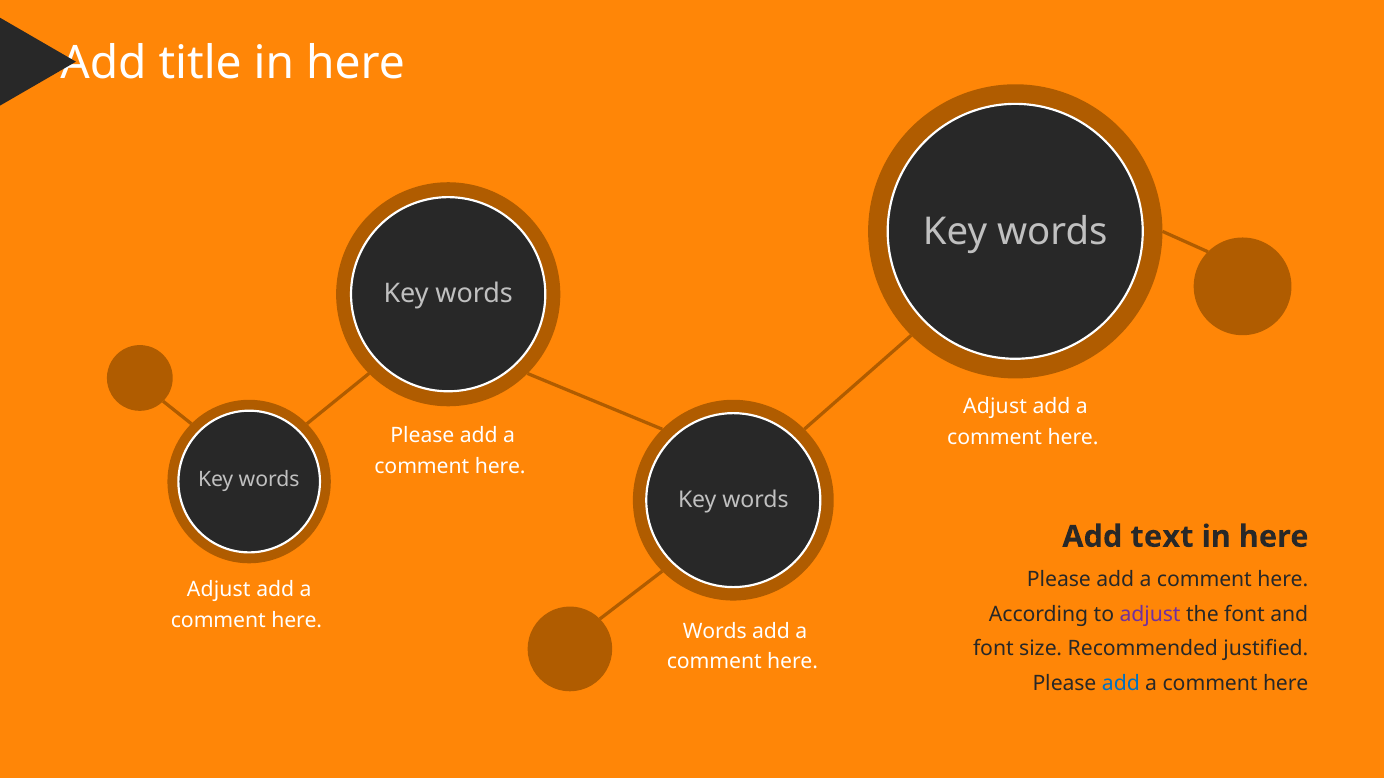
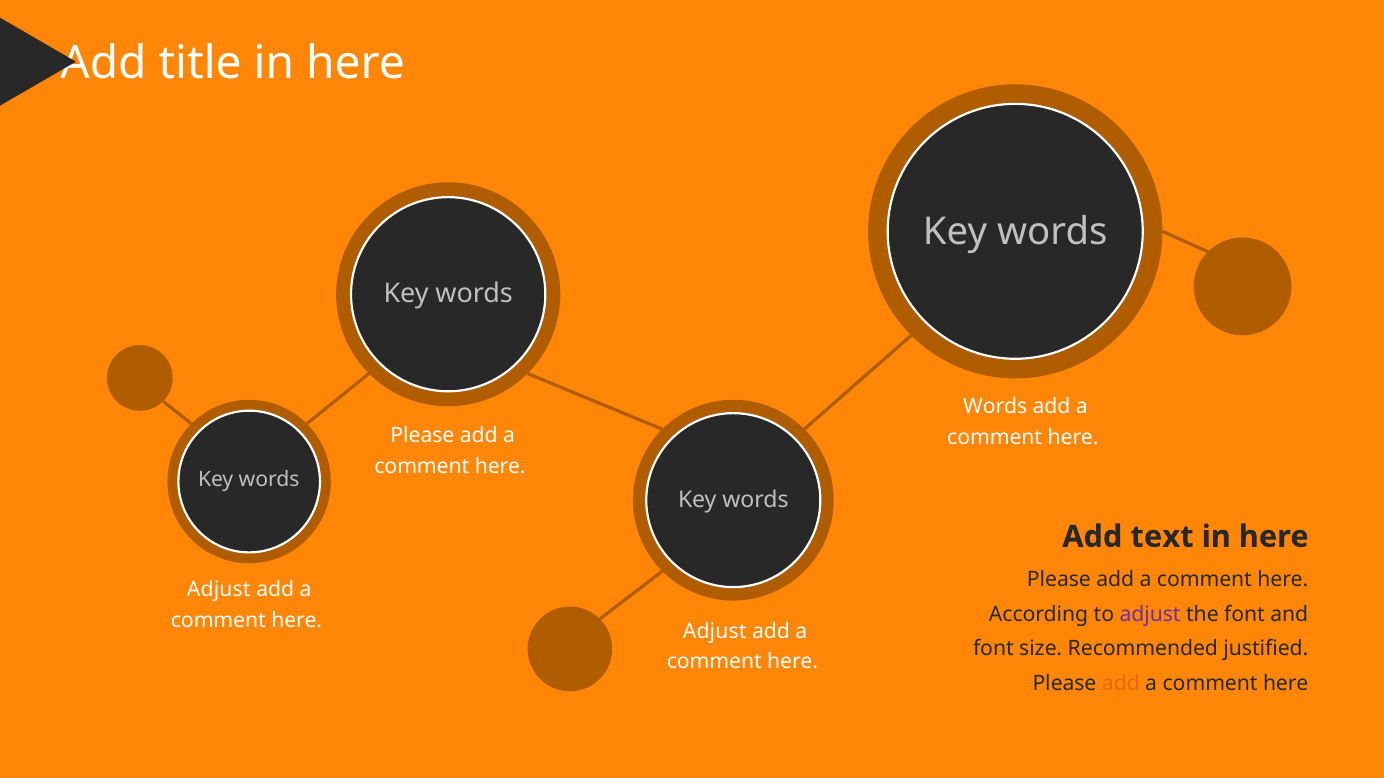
Adjust at (995, 407): Adjust -> Words
Words at (715, 632): Words -> Adjust
add at (1121, 684) colour: blue -> orange
